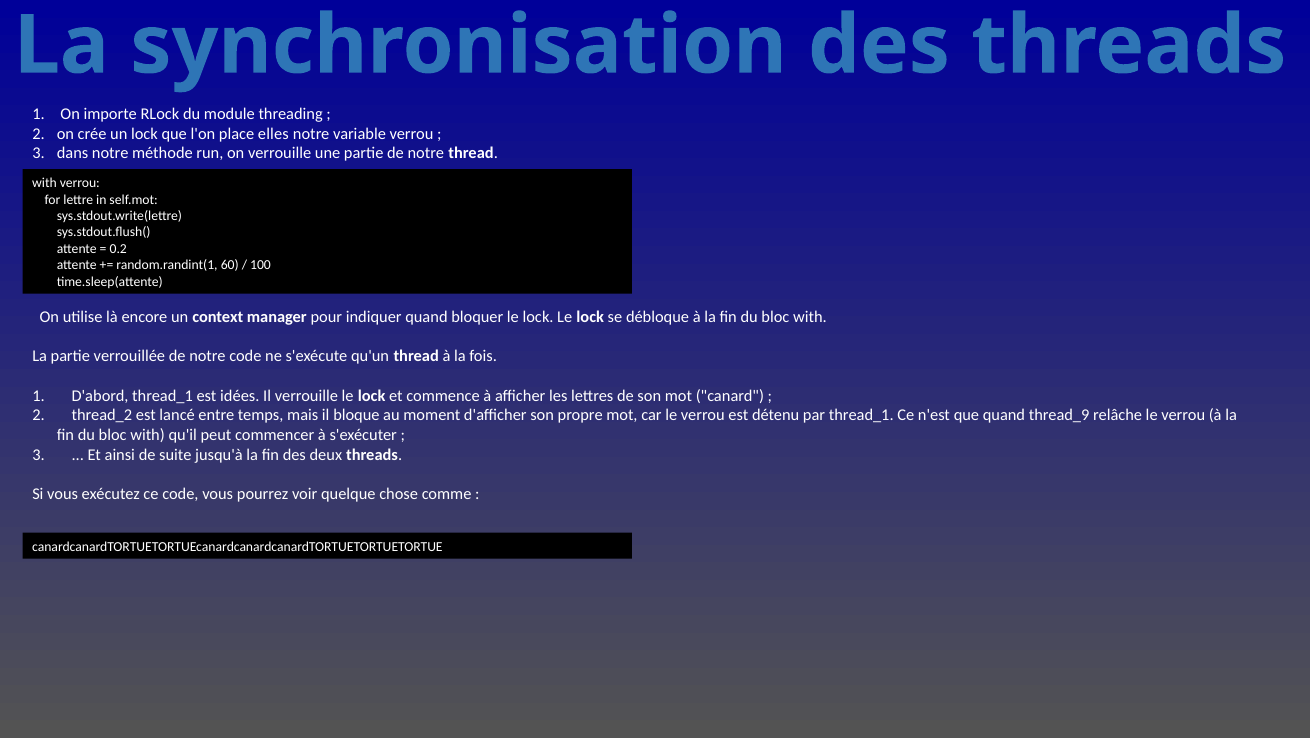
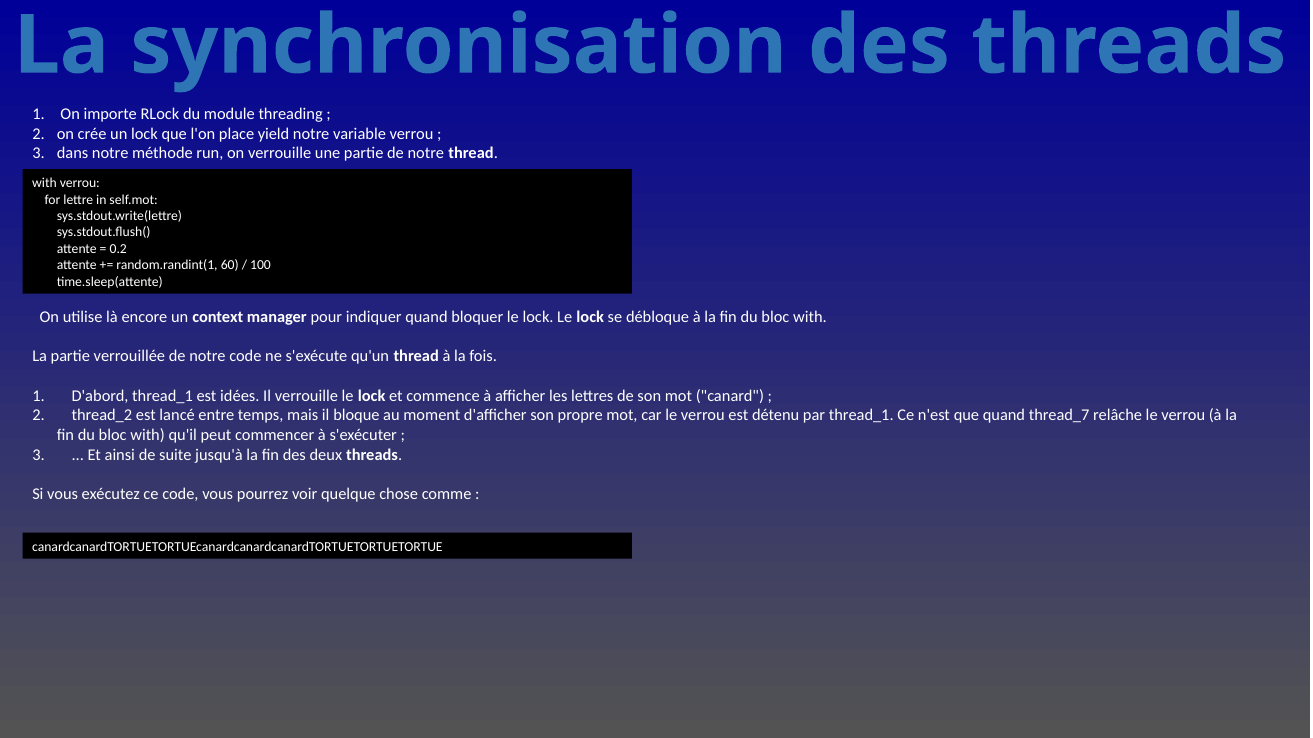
elles: elles -> yield
thread_9: thread_9 -> thread_7
